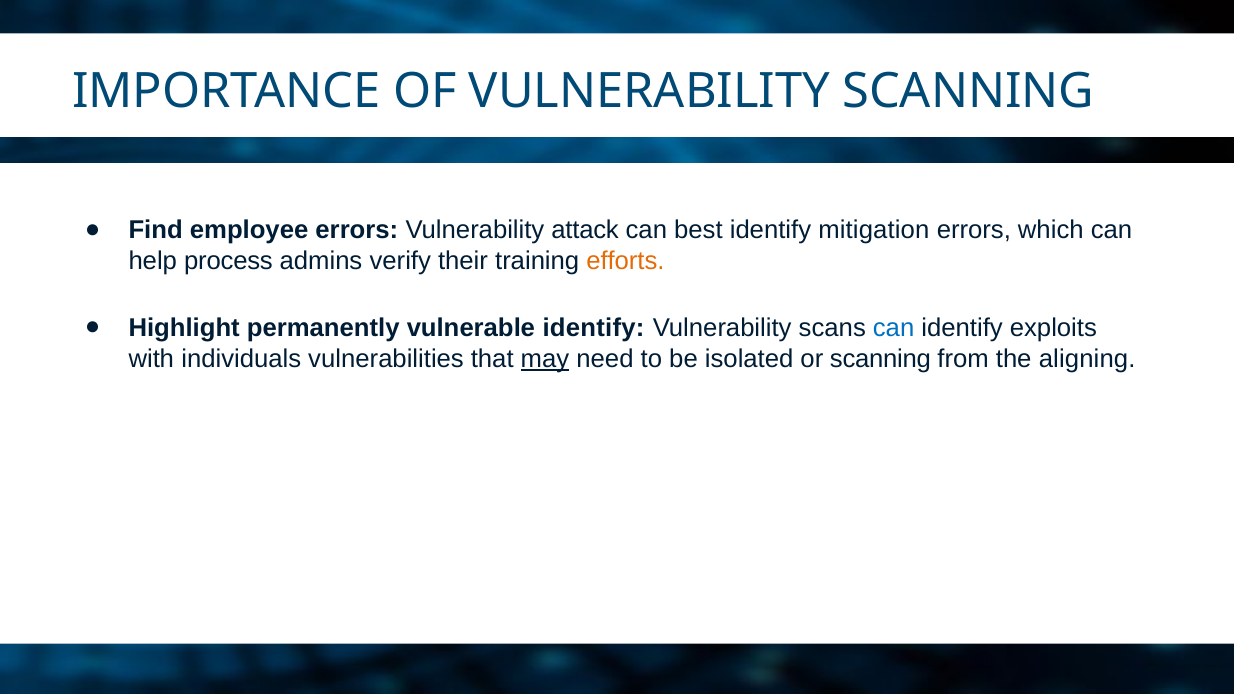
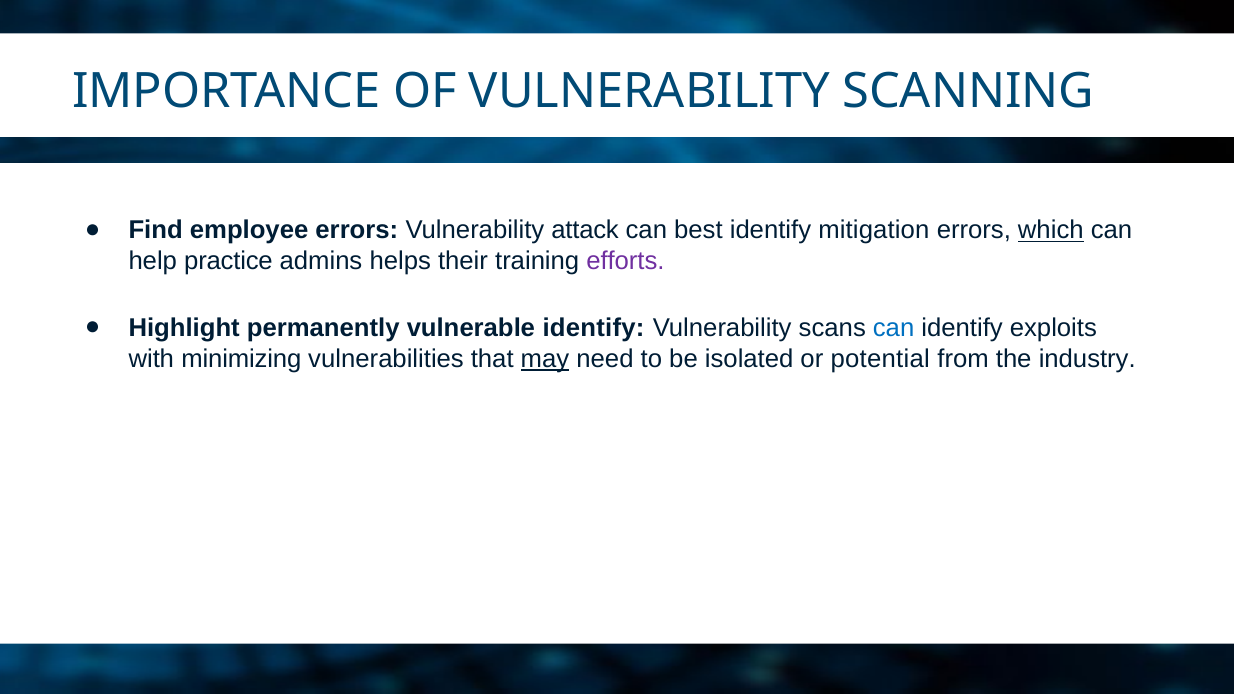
which underline: none -> present
process: process -> practice
verify: verify -> helps
efforts colour: orange -> purple
individuals: individuals -> minimizing
or scanning: scanning -> potential
aligning: aligning -> industry
